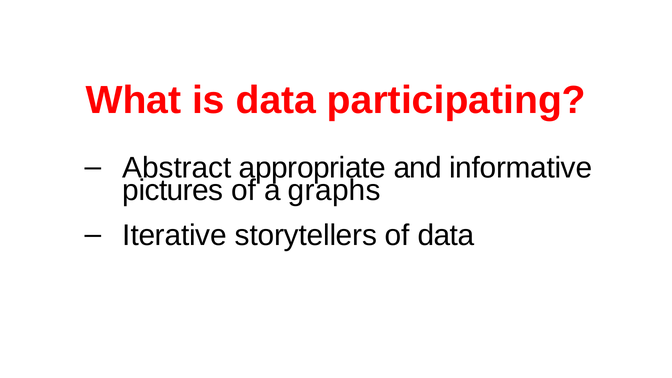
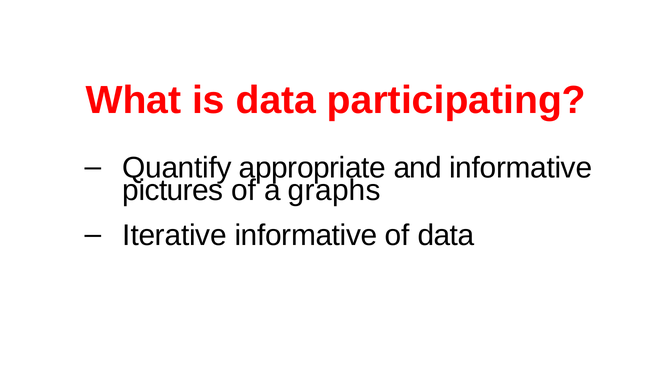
Abstract: Abstract -> Quantify
Iterative storytellers: storytellers -> informative
